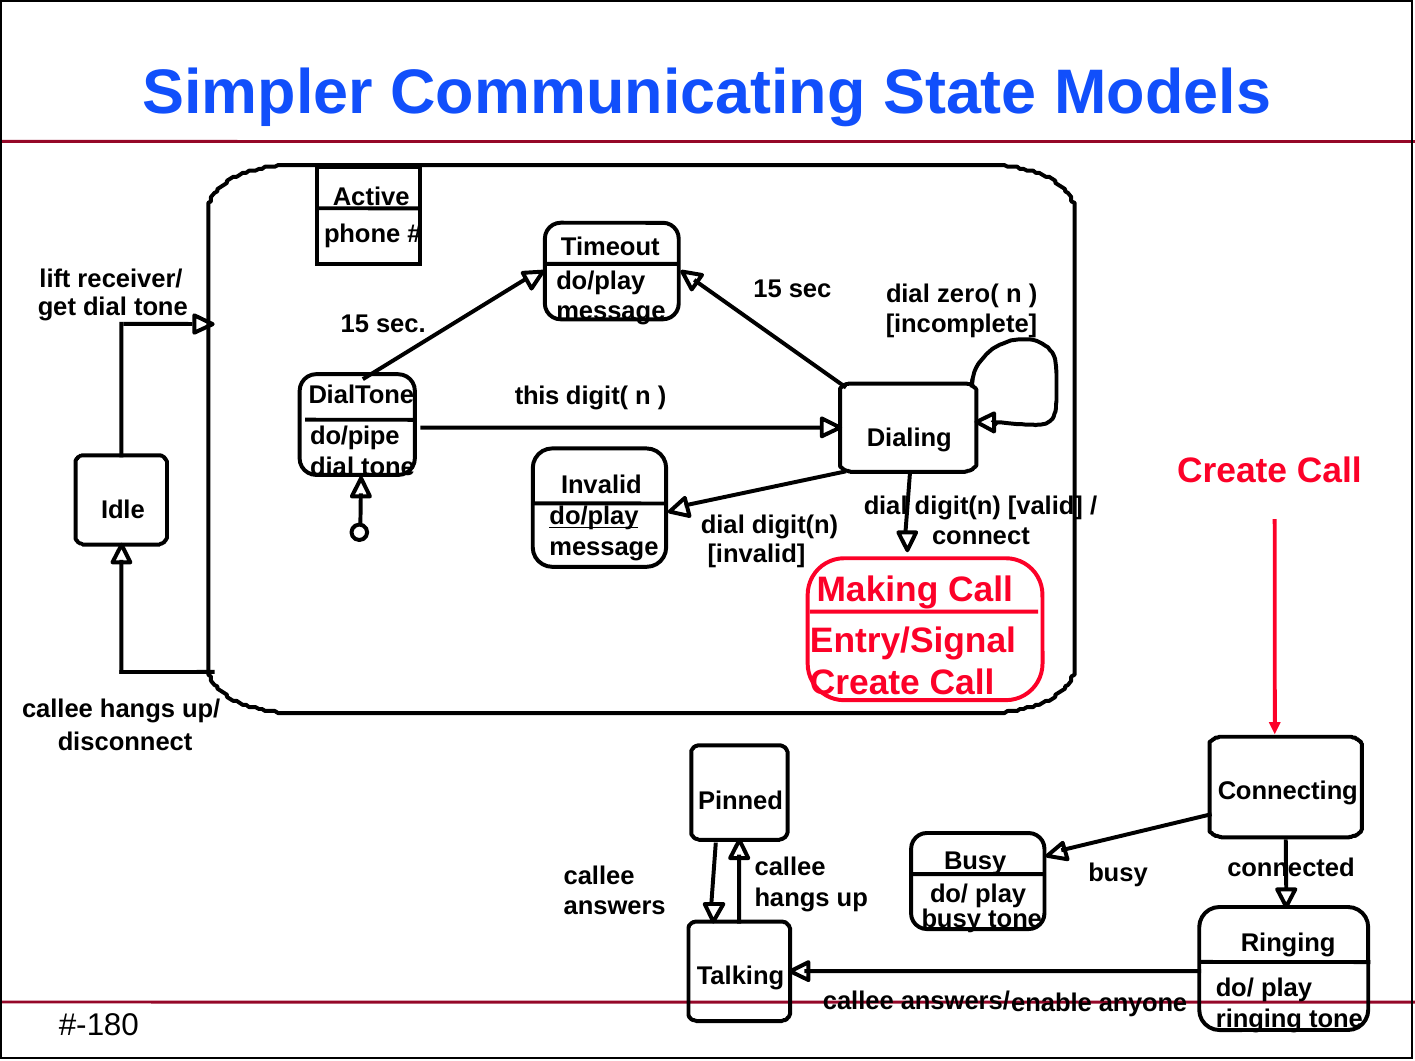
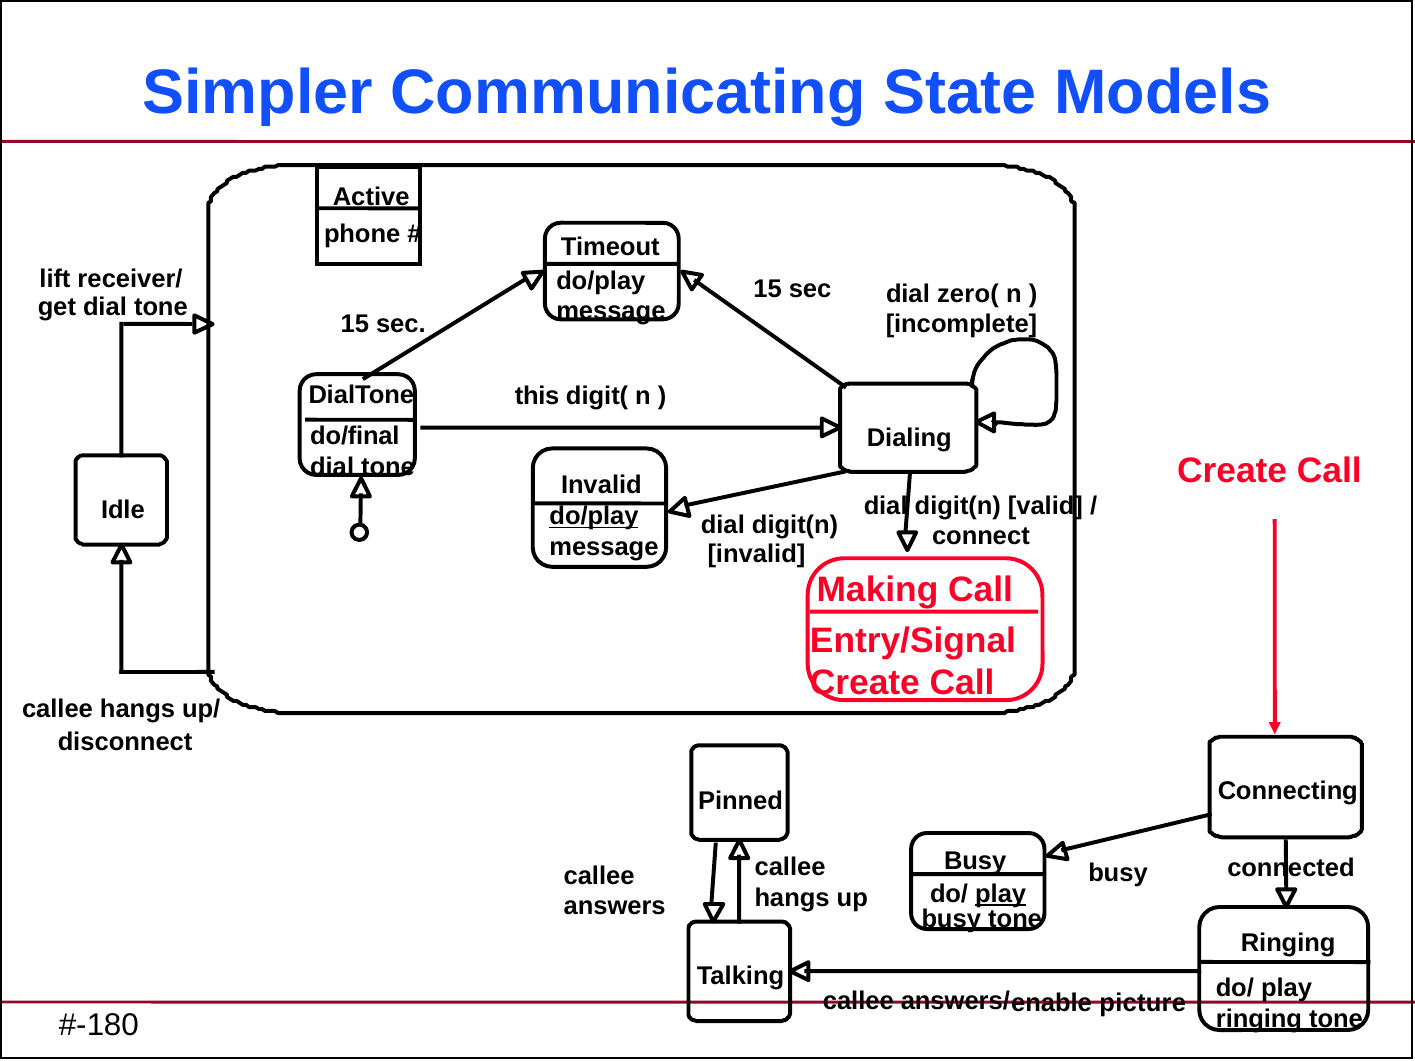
do/pipe: do/pipe -> do/final
play at (1001, 894) underline: none -> present
anyone: anyone -> picture
